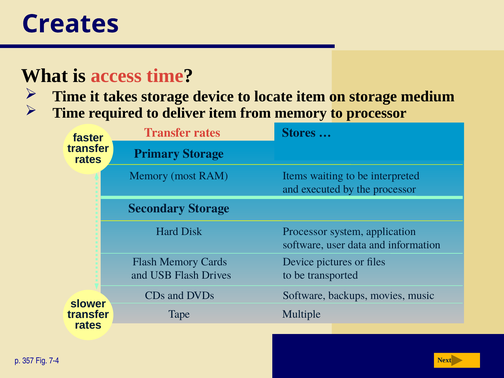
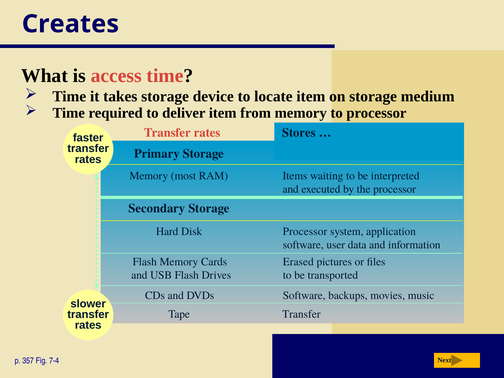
Device at (298, 262): Device -> Erased
Multiple at (301, 314): Multiple -> Transfer
